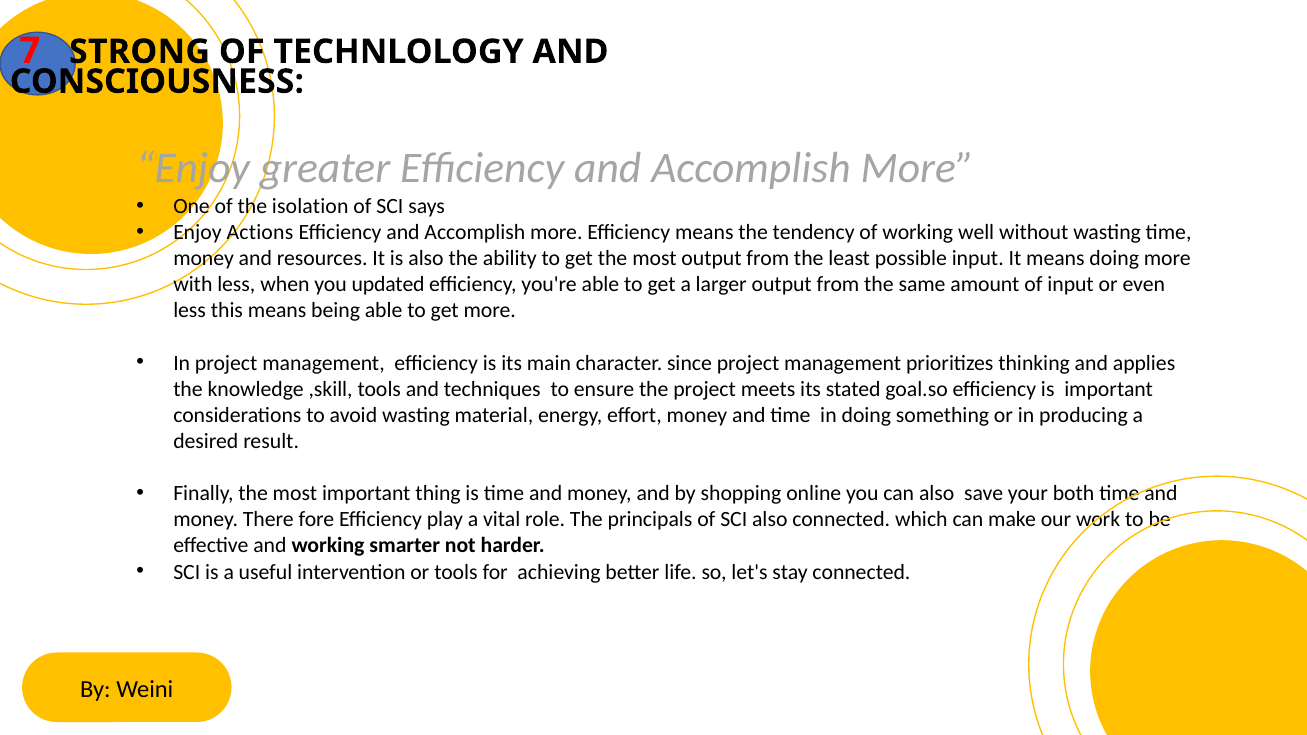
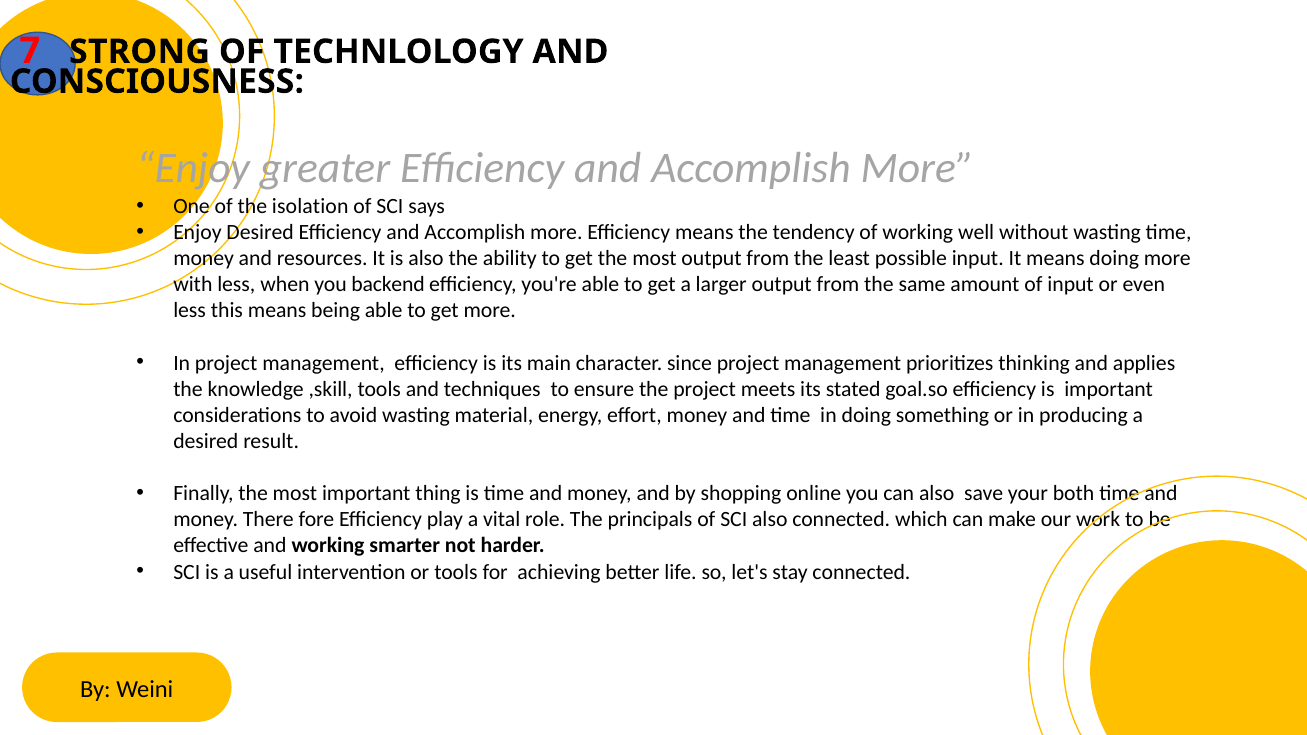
Enjoy Actions: Actions -> Desired
updated: updated -> backend
